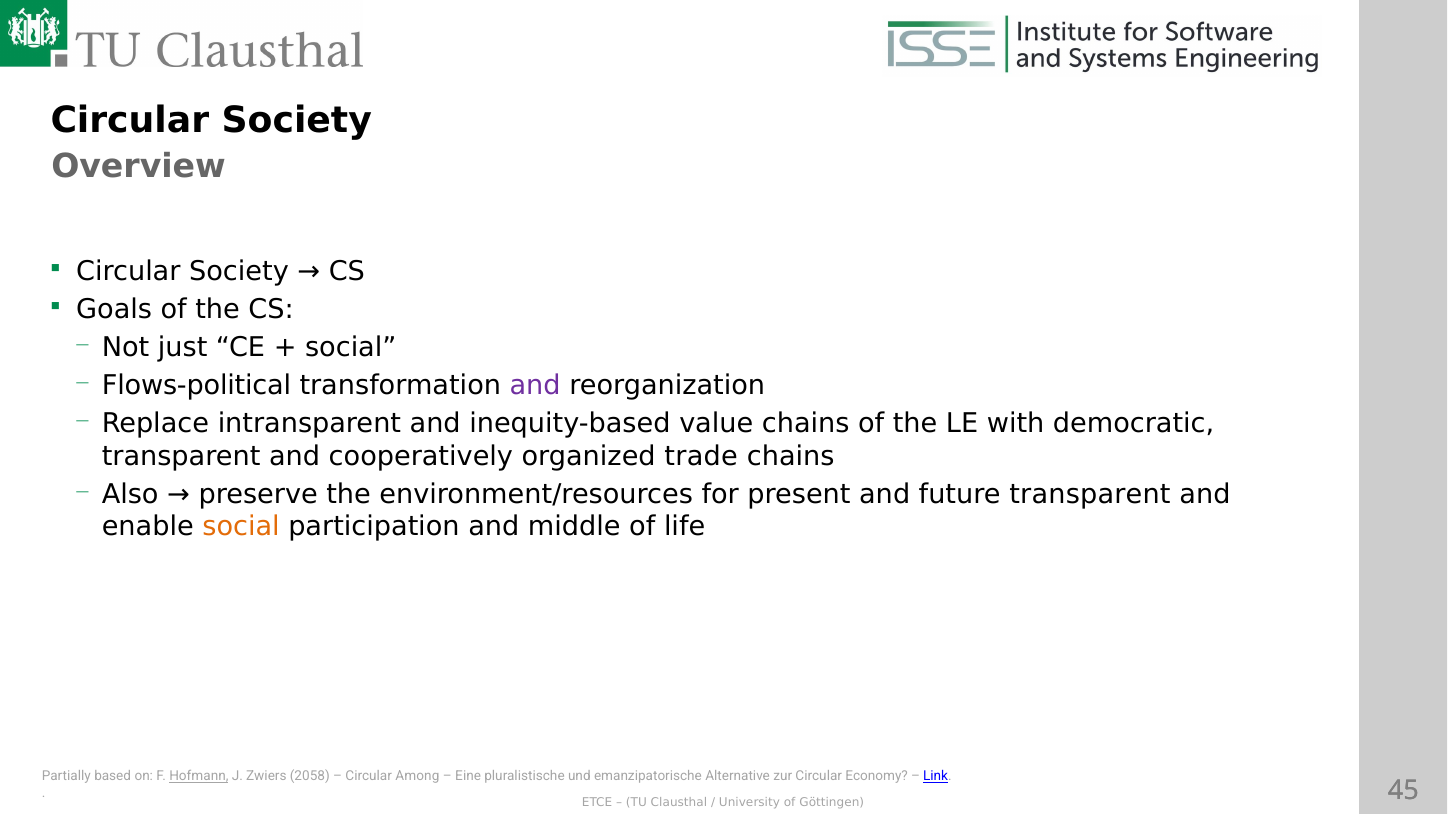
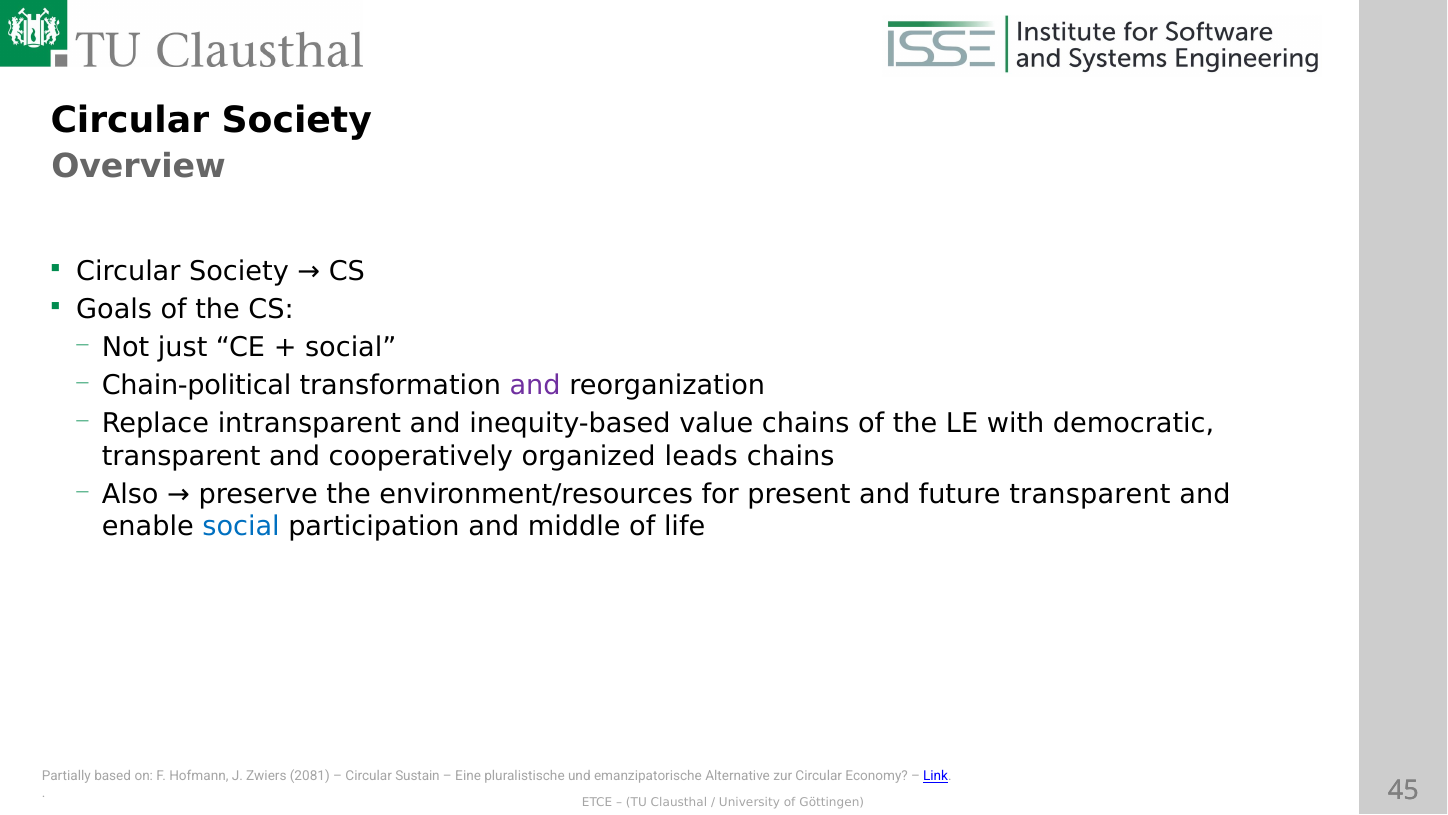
Flows-political: Flows-political -> Chain-political
trade: trade -> leads
social at (241, 527) colour: orange -> blue
Hofmann underline: present -> none
2058: 2058 -> 2081
Among: Among -> Sustain
